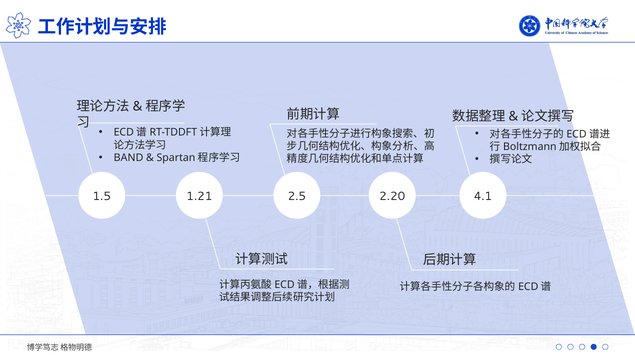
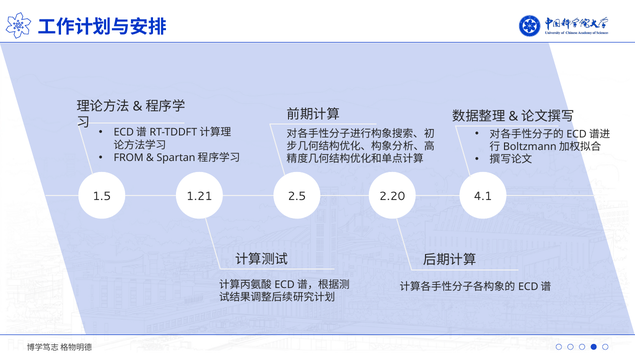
BAND: BAND -> FROM
